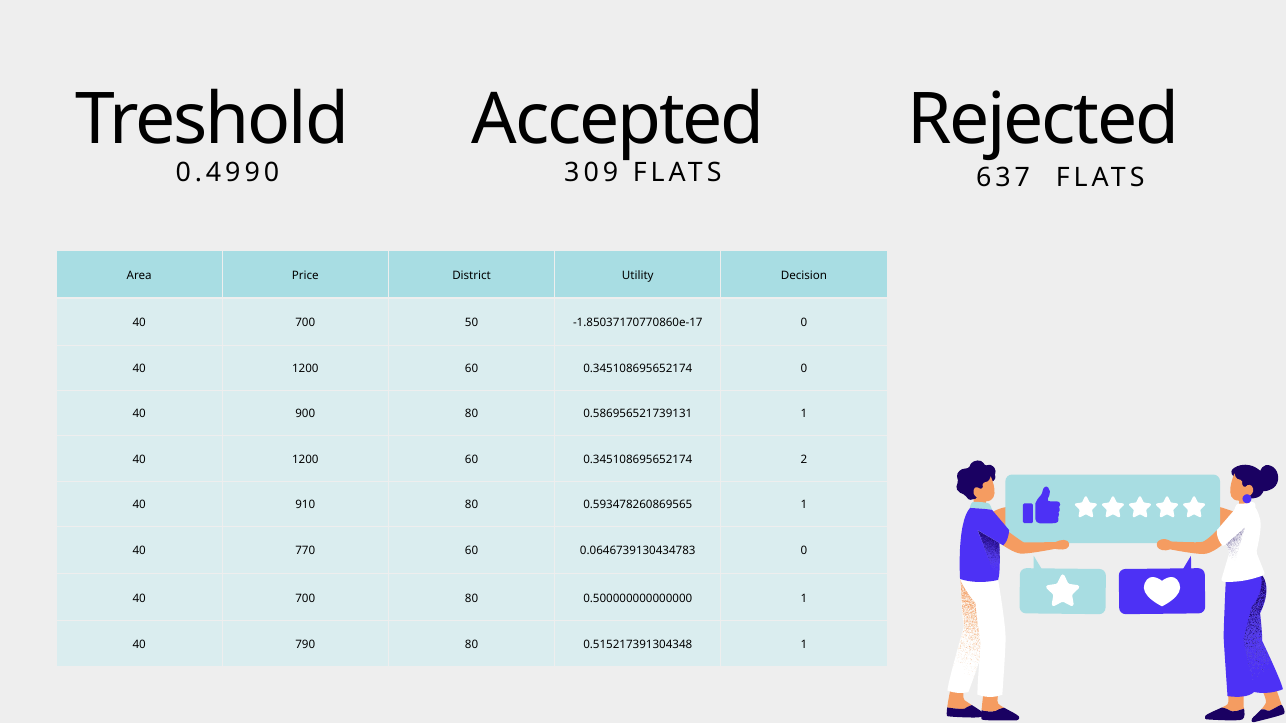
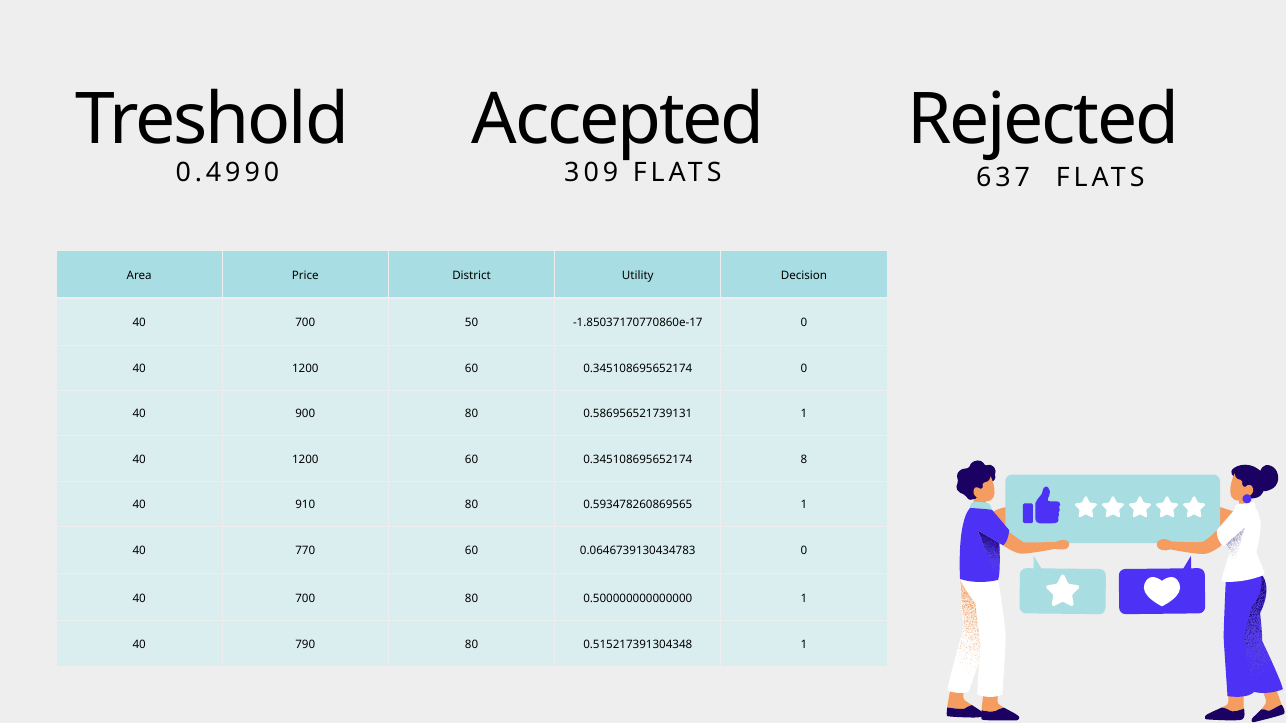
2: 2 -> 8
